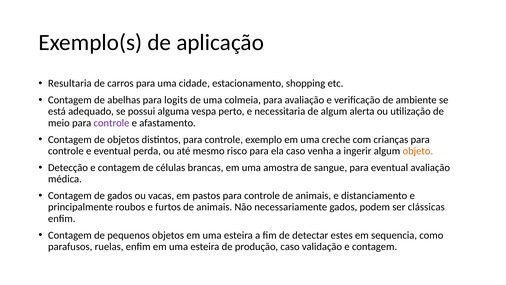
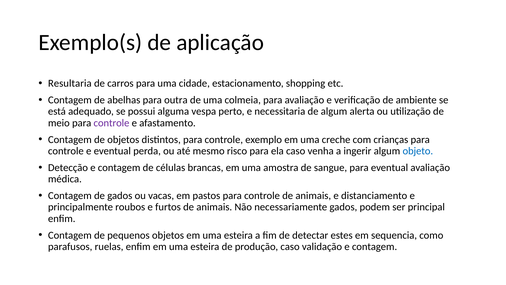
logits: logits -> outra
objeto colour: orange -> blue
clássicas: clássicas -> principal
